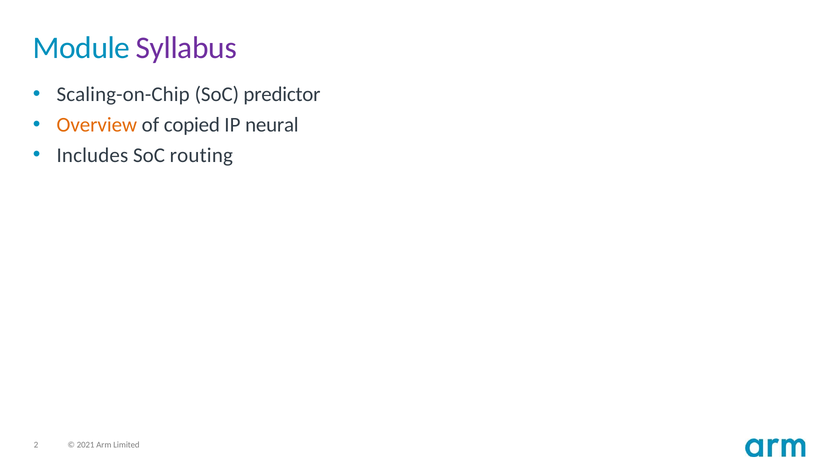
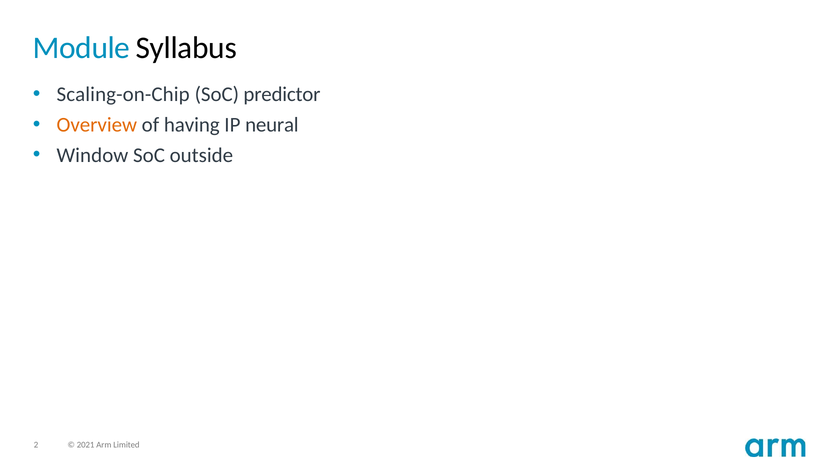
Syllabus colour: purple -> black
copied: copied -> having
Includes: Includes -> Window
routing: routing -> outside
